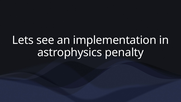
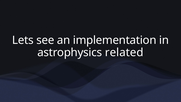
penalty: penalty -> related
